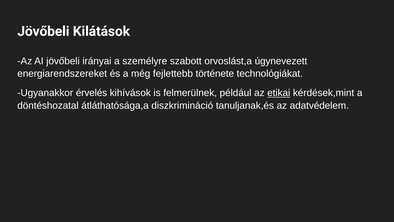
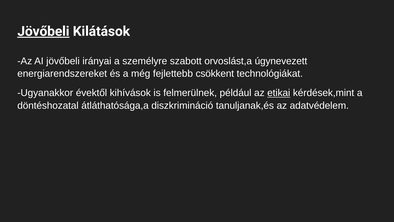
Jövőbeli at (43, 31) underline: none -> present
története: története -> csökkent
érvelés: érvelés -> évektől
